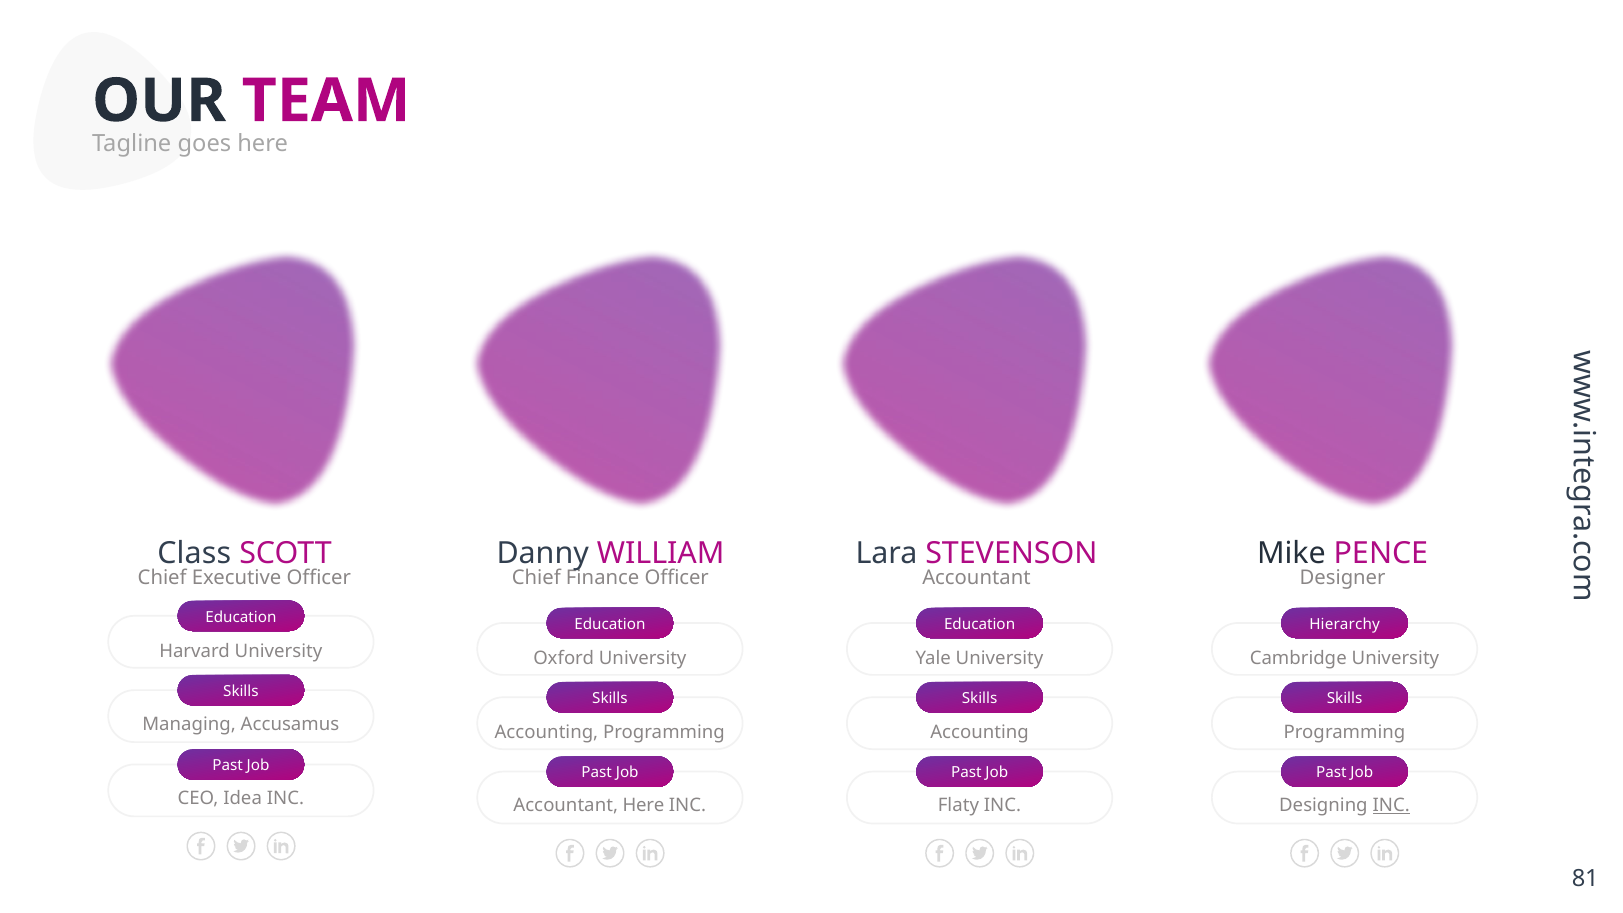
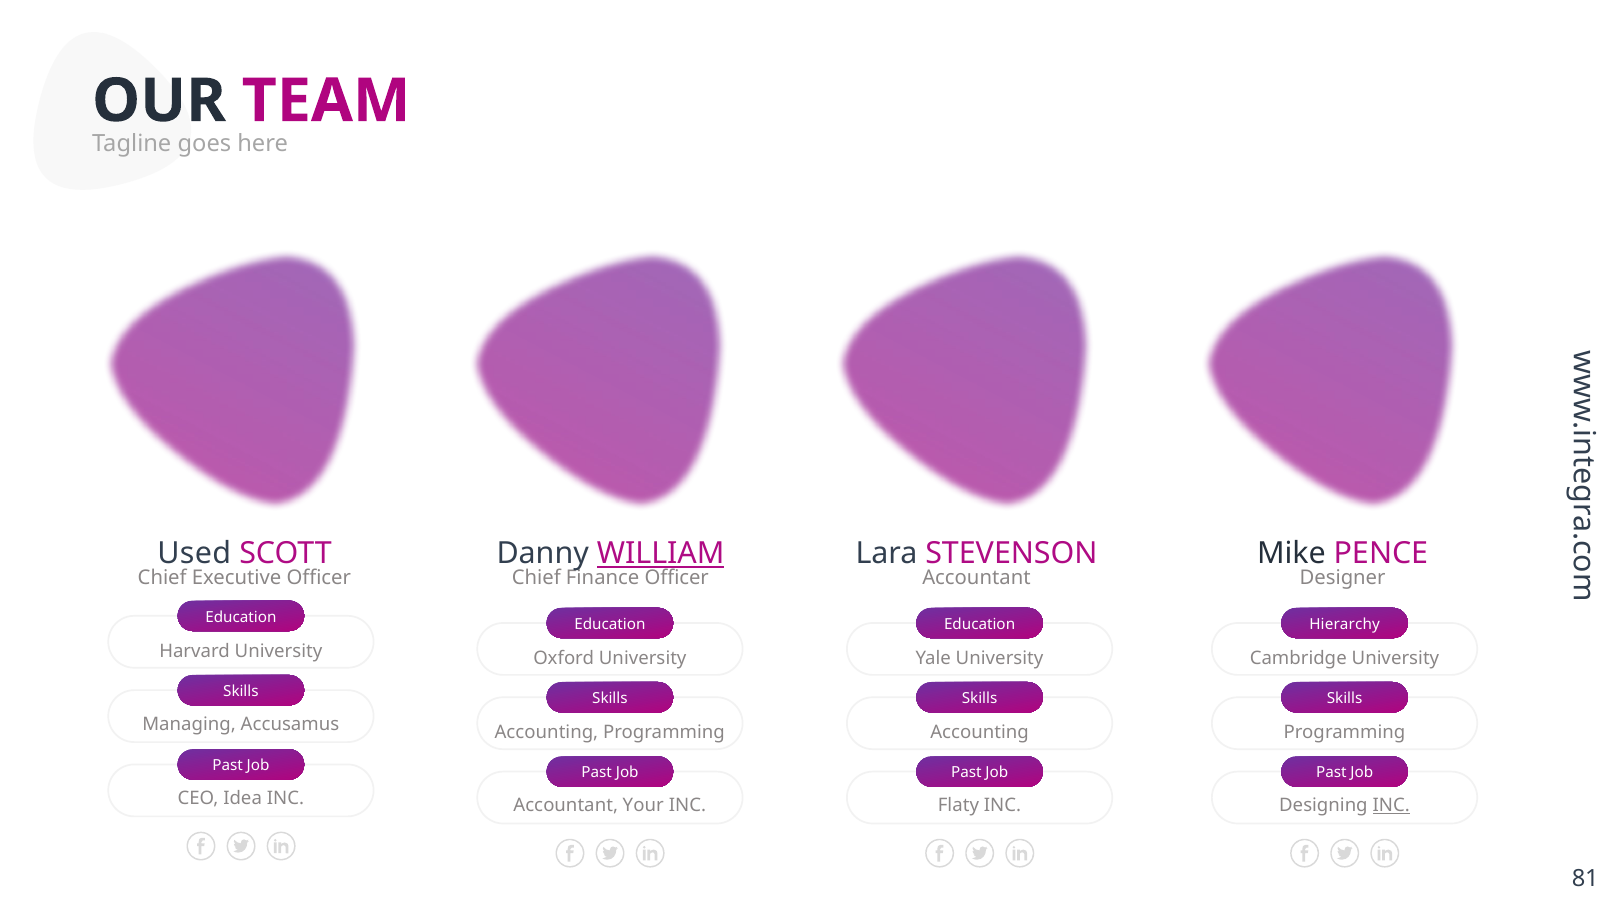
Class: Class -> Used
WILLIAM underline: none -> present
Accountant Here: Here -> Your
